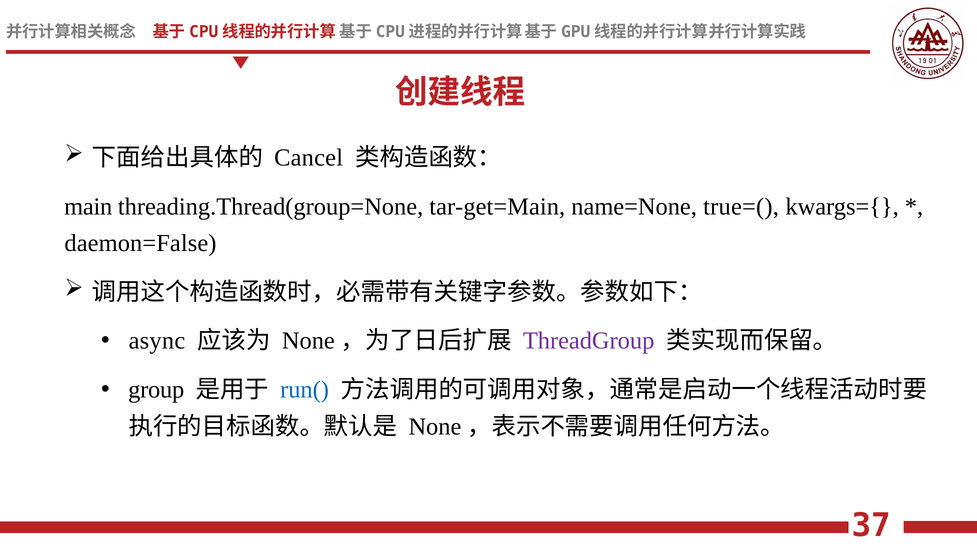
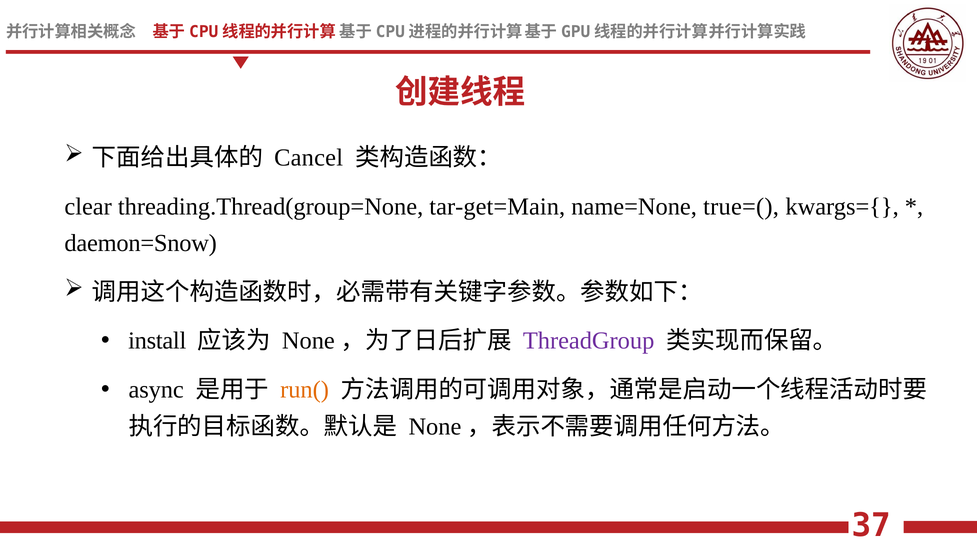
main: main -> clear
daemon=False: daemon=False -> daemon=Snow
async: async -> install
group: group -> async
run( colour: blue -> orange
